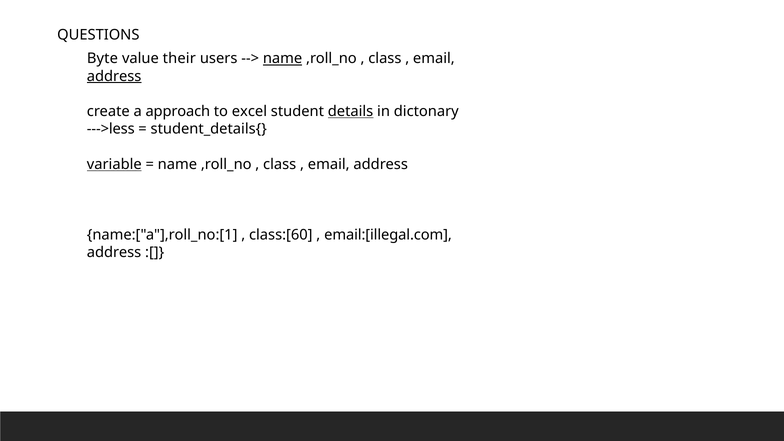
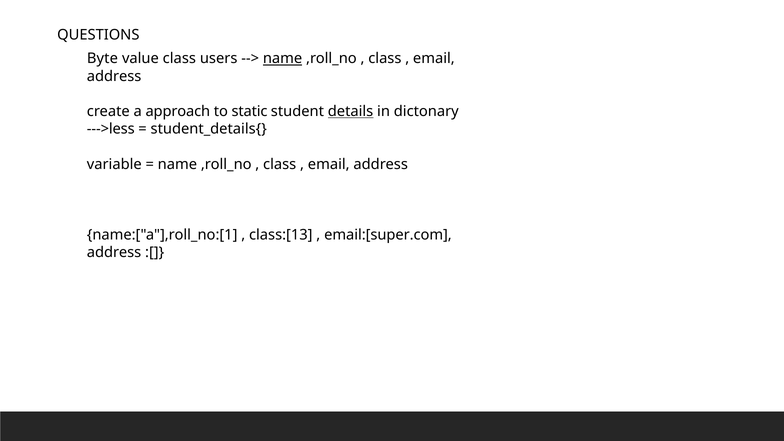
value their: their -> class
address at (114, 76) underline: present -> none
excel: excel -> static
variable underline: present -> none
class:[60: class:[60 -> class:[13
email:[illegal.com: email:[illegal.com -> email:[super.com
